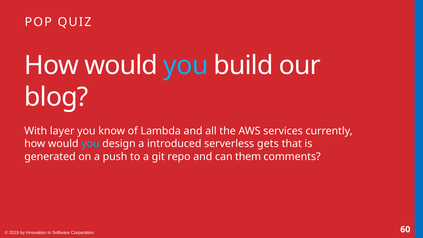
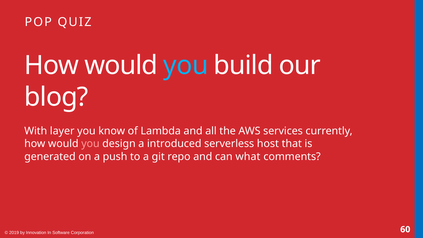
you at (90, 144) colour: light blue -> pink
gets: gets -> host
them: them -> what
